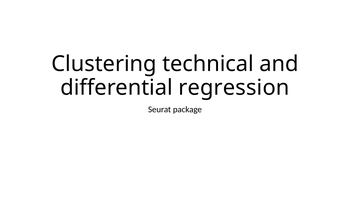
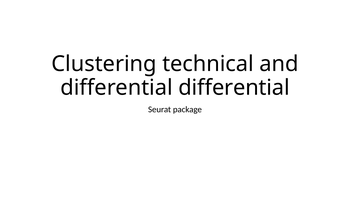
differential regression: regression -> differential
